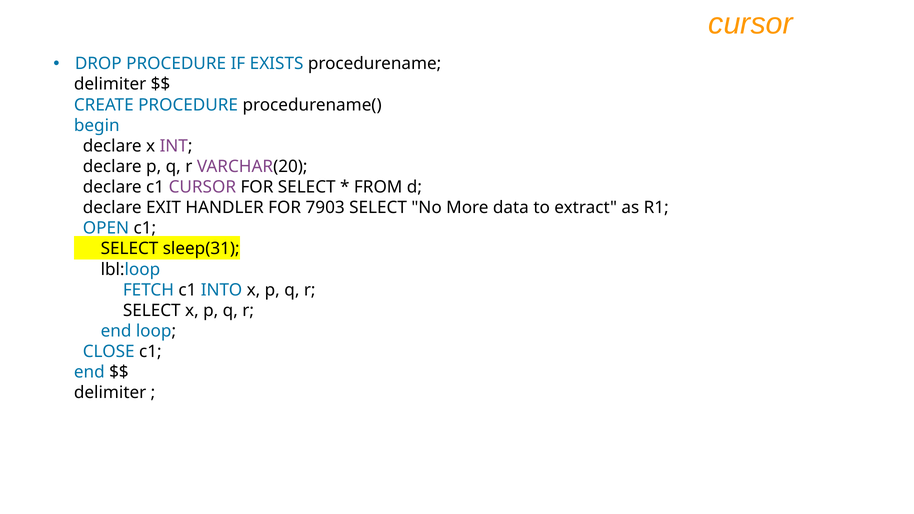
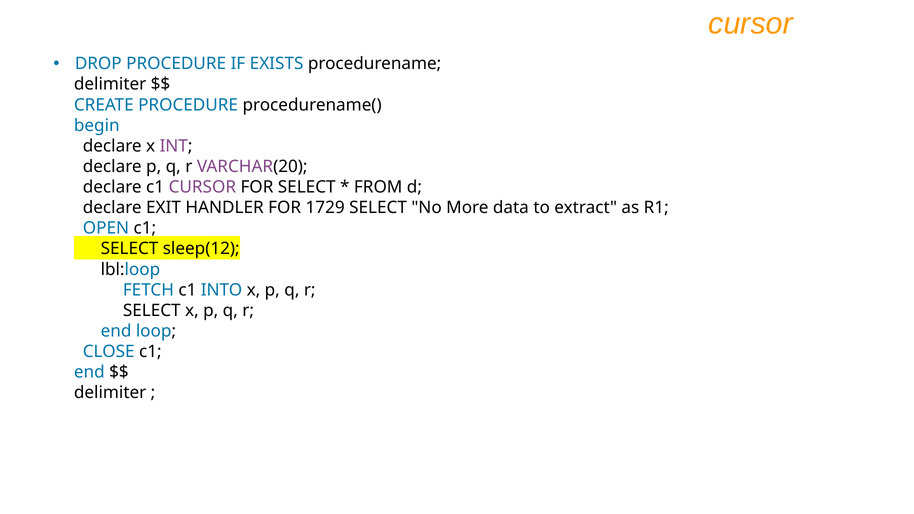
7903: 7903 -> 1729
sleep(31: sleep(31 -> sleep(12
